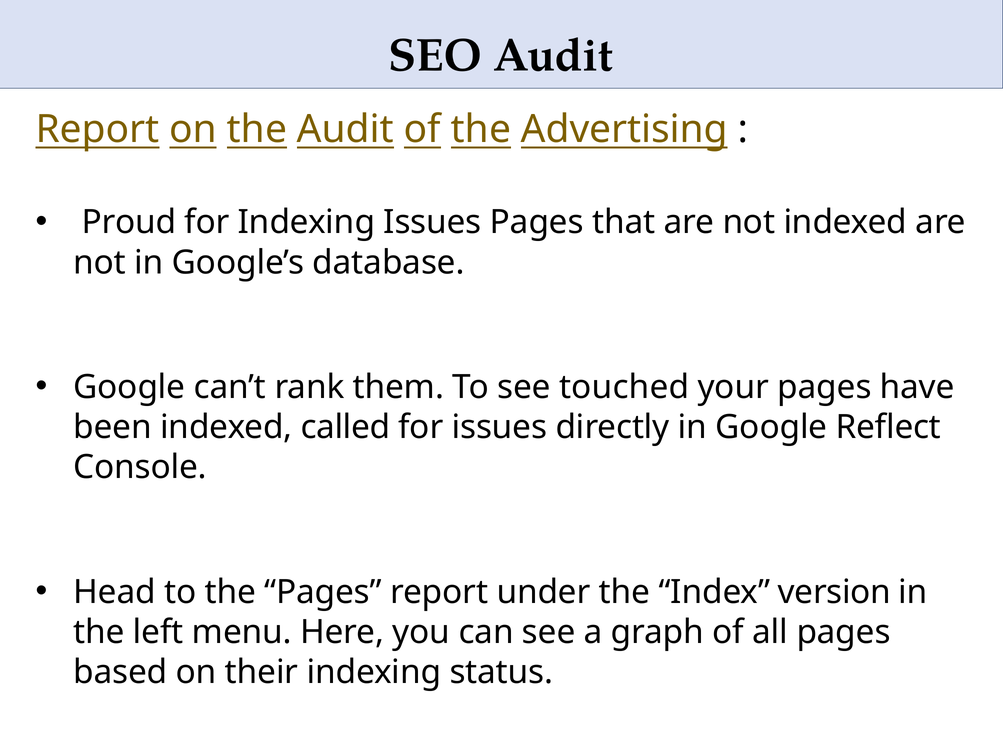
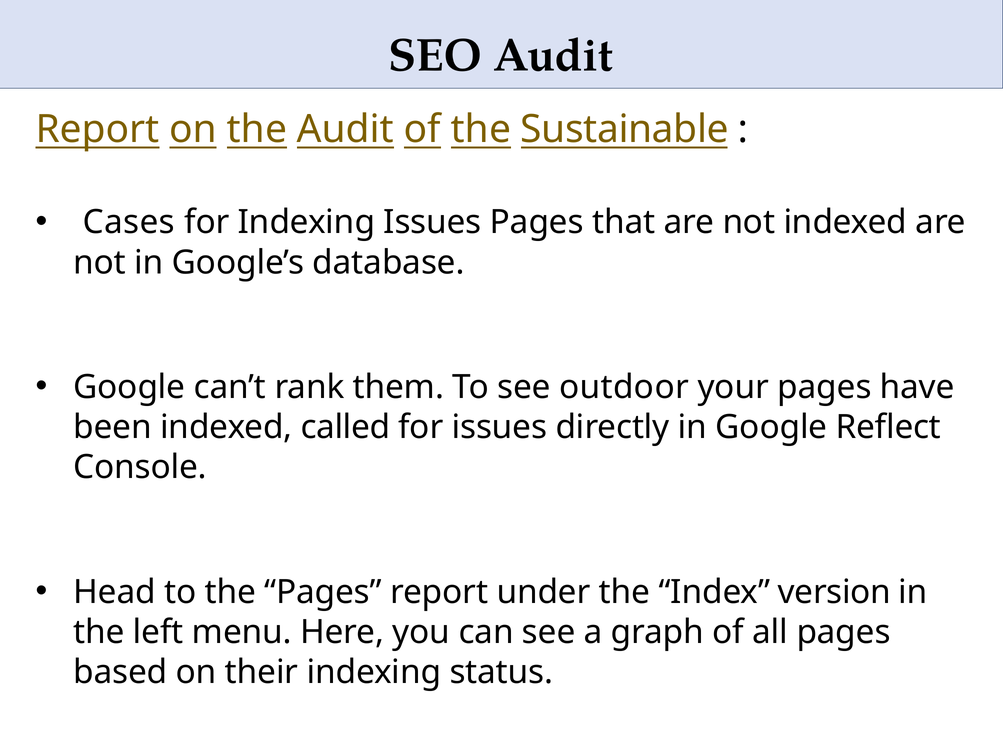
Advertising: Advertising -> Sustainable
Proud: Proud -> Cases
touched: touched -> outdoor
